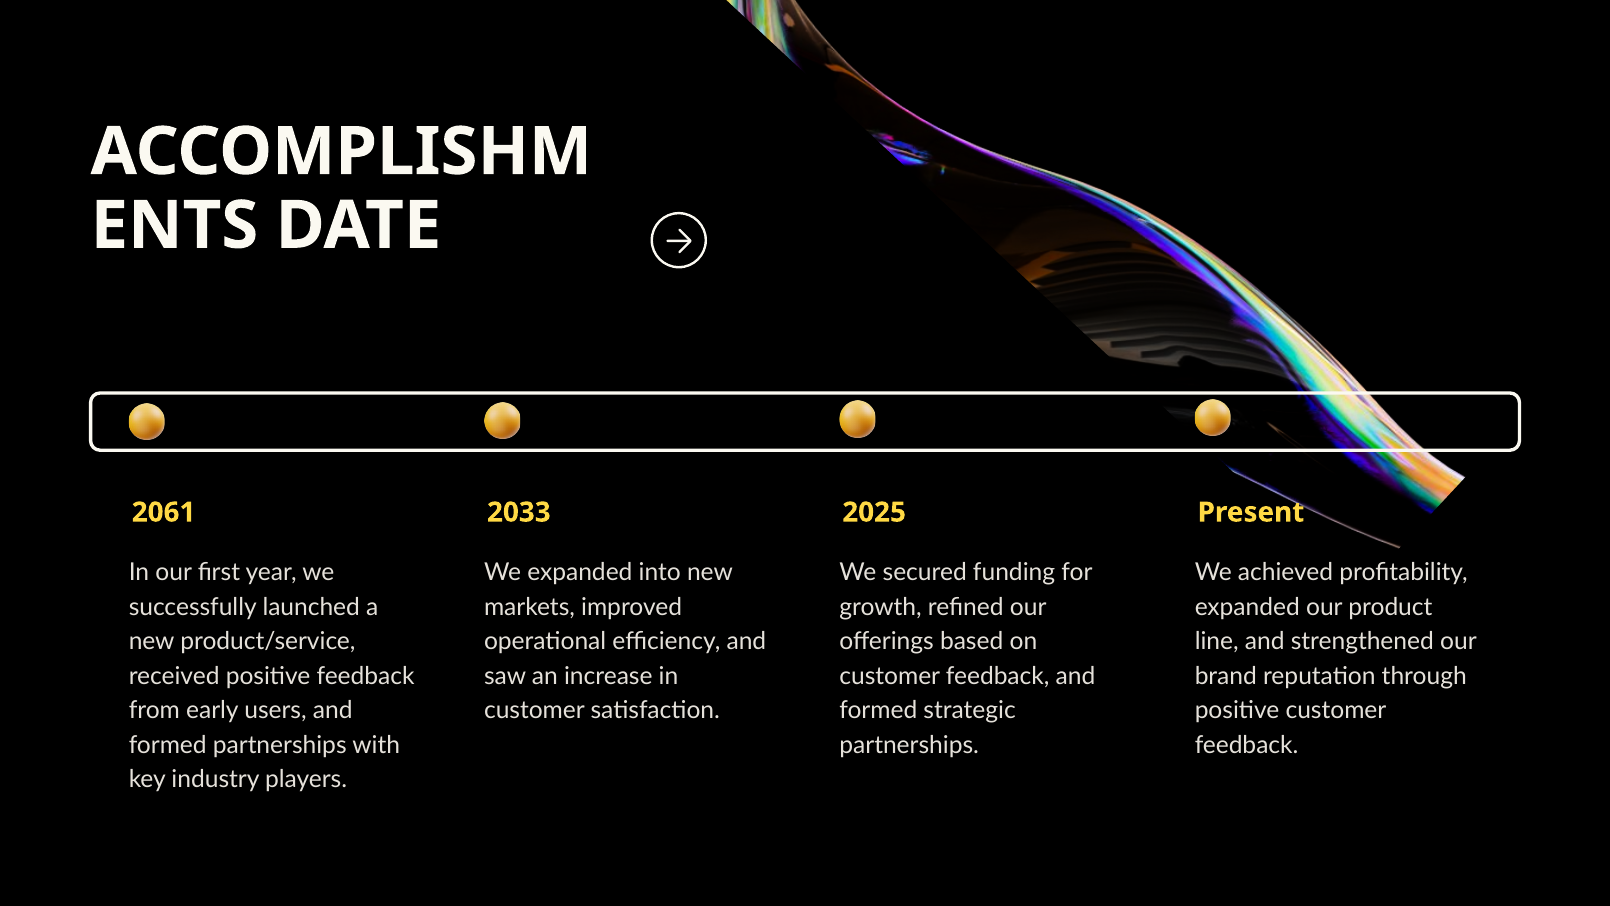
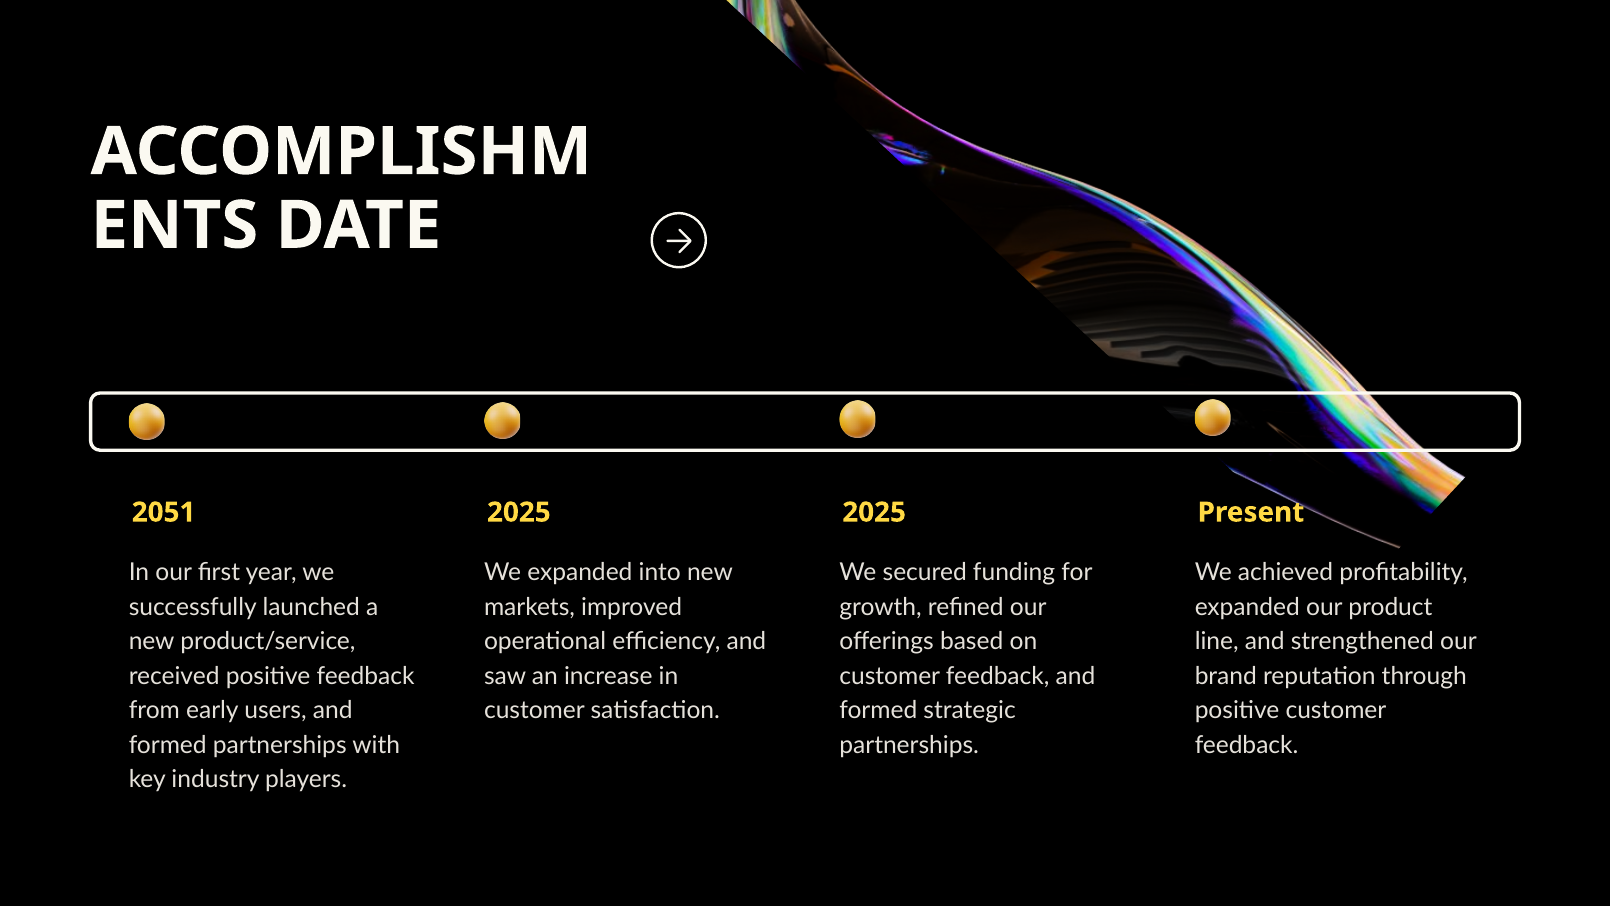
2061: 2061 -> 2051
2033 at (519, 512): 2033 -> 2025
